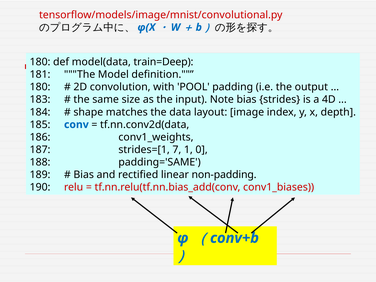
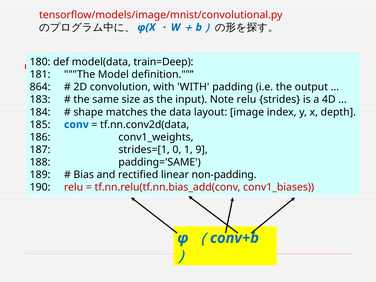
180 at (40, 87): 180 -> 864
with POOL: POOL -> WITH
Note bias: bias -> relu
7: 7 -> 0
0: 0 -> 9
